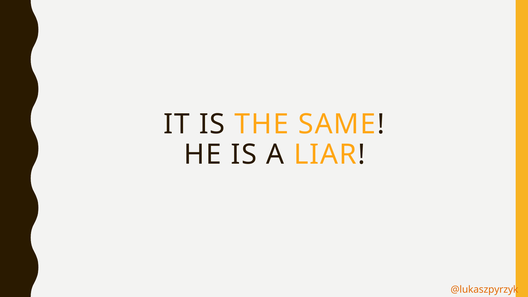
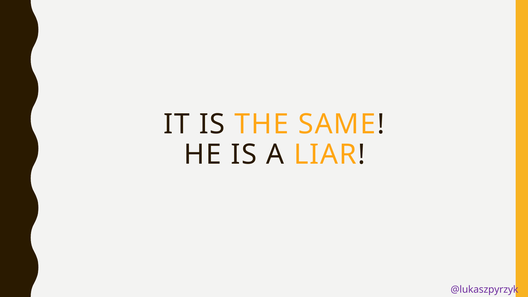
@lukaszpyrzyk colour: orange -> purple
